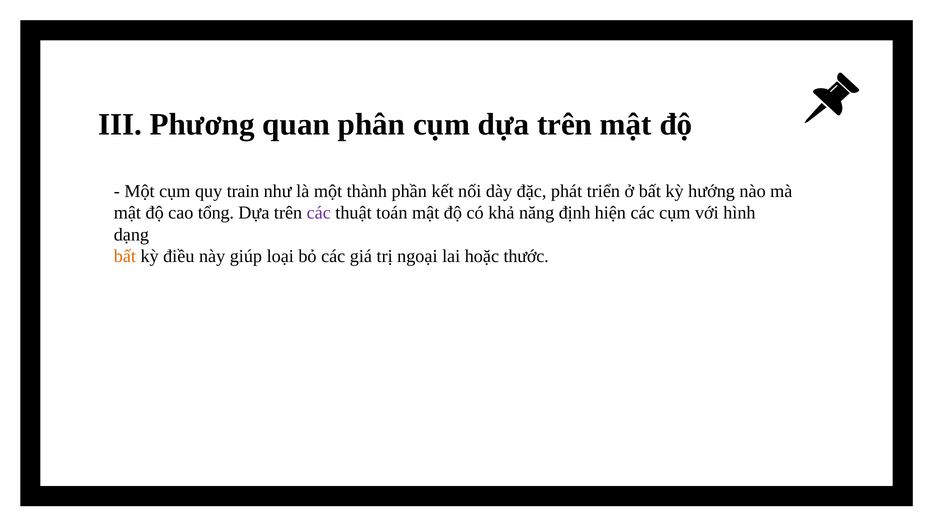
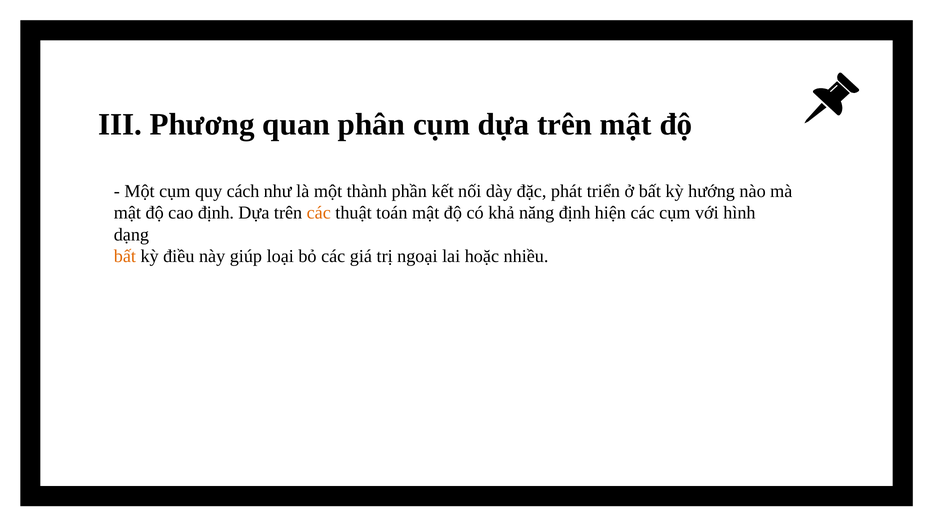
train: train -> cách
cao tổng: tổng -> định
các at (319, 213) colour: purple -> orange
thước: thước -> nhiều
